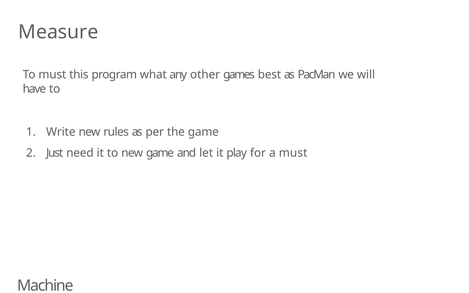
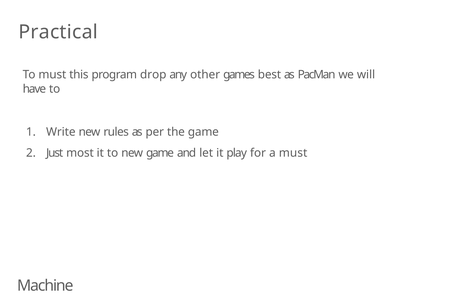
Measure: Measure -> Practical
what: what -> drop
need: need -> most
